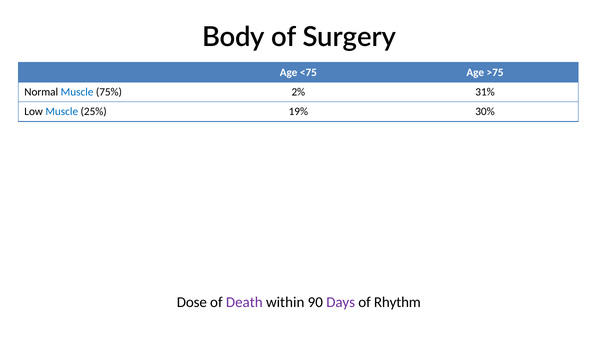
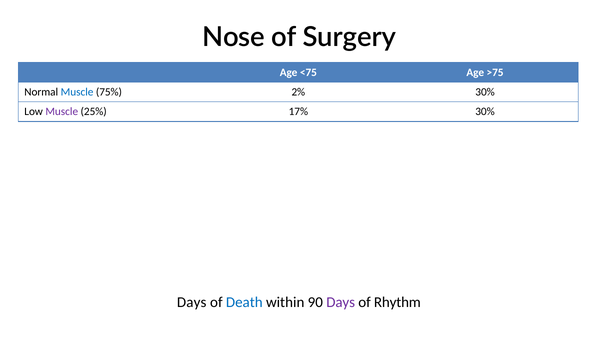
Body: Body -> Nose
2% 31%: 31% -> 30%
Muscle at (62, 112) colour: blue -> purple
19%: 19% -> 17%
Dose at (192, 303): Dose -> Days
Death colour: purple -> blue
